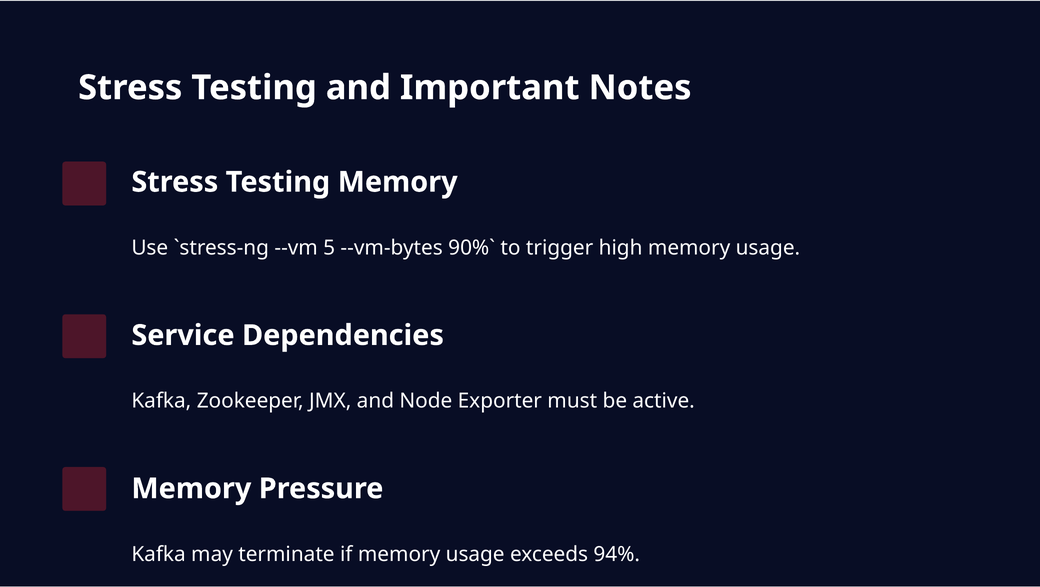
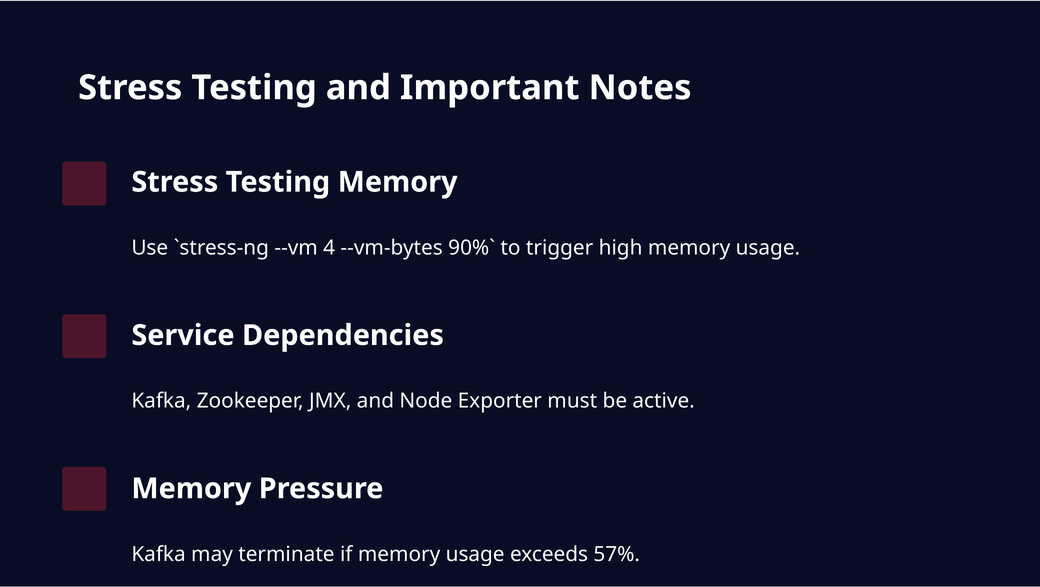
5: 5 -> 4
94%: 94% -> 57%
